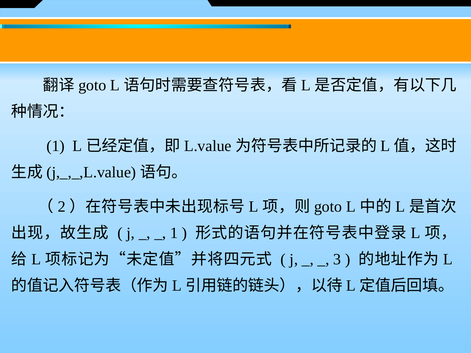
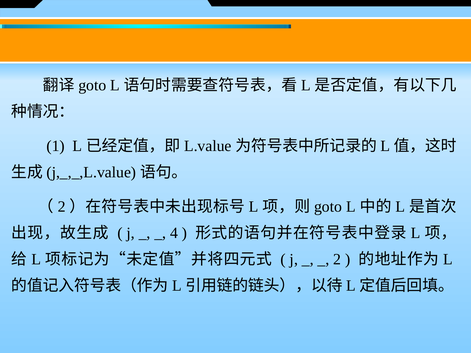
1 at (174, 233): 1 -> 4
3 at (337, 259): 3 -> 2
